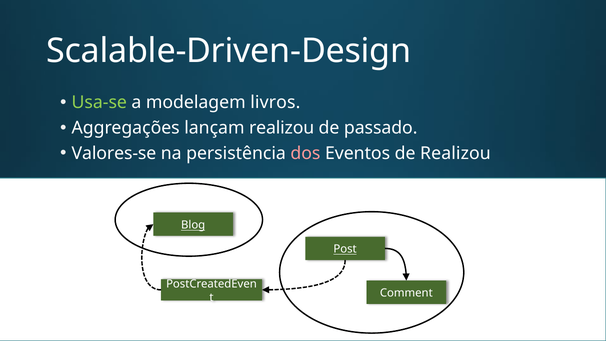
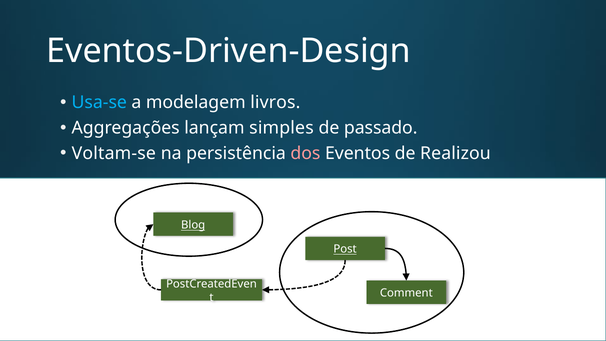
Scalable-Driven-Design: Scalable-Driven-Design -> Eventos-Driven-Design
Usa-se colour: light green -> light blue
lançam realizou: realizou -> simples
Valores-se: Valores-se -> Voltam-se
